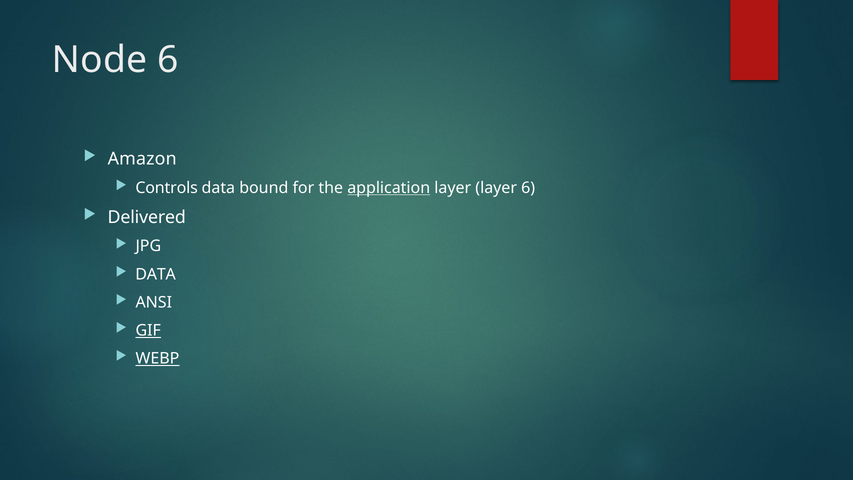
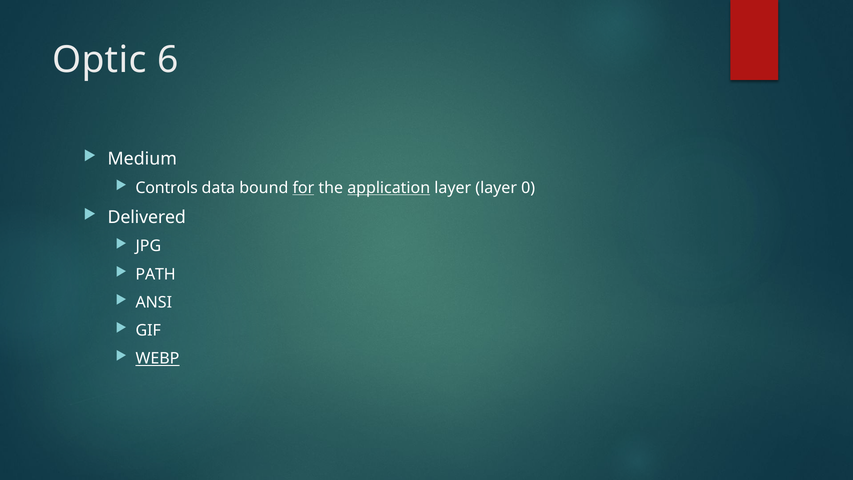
Node: Node -> Optic
Amazon: Amazon -> Medium
for underline: none -> present
layer 6: 6 -> 0
DATA at (156, 274): DATA -> PATH
GIF underline: present -> none
